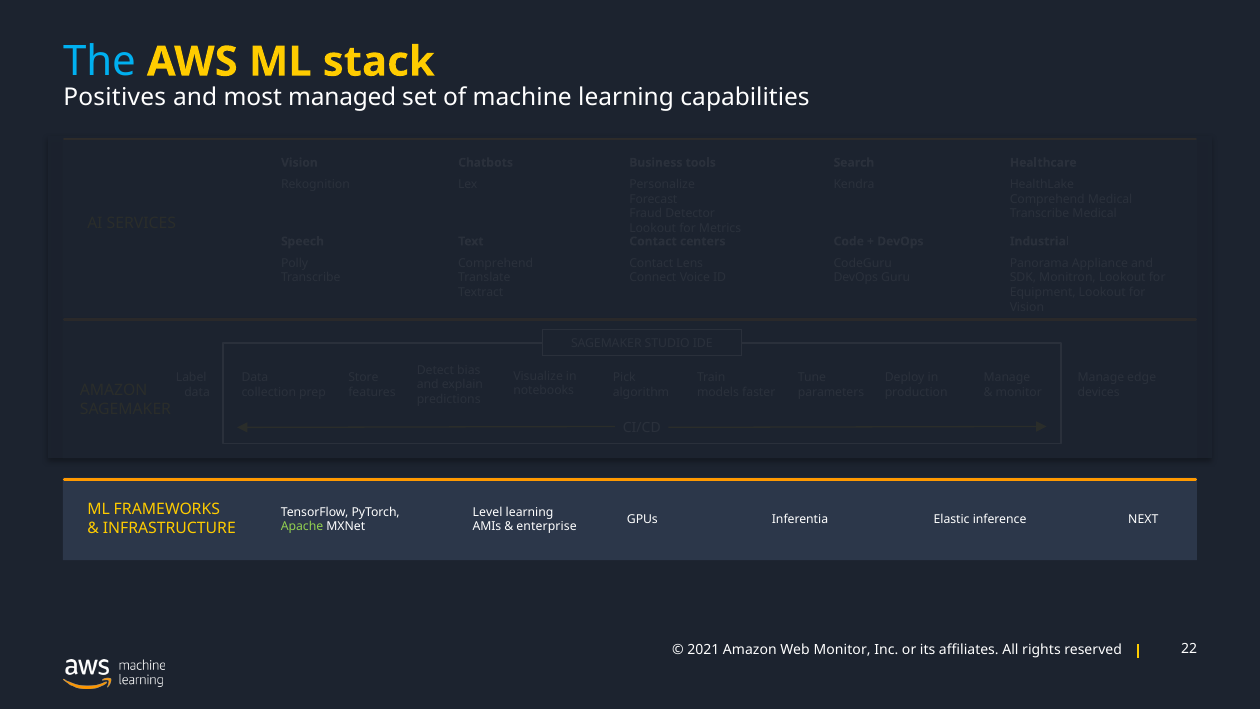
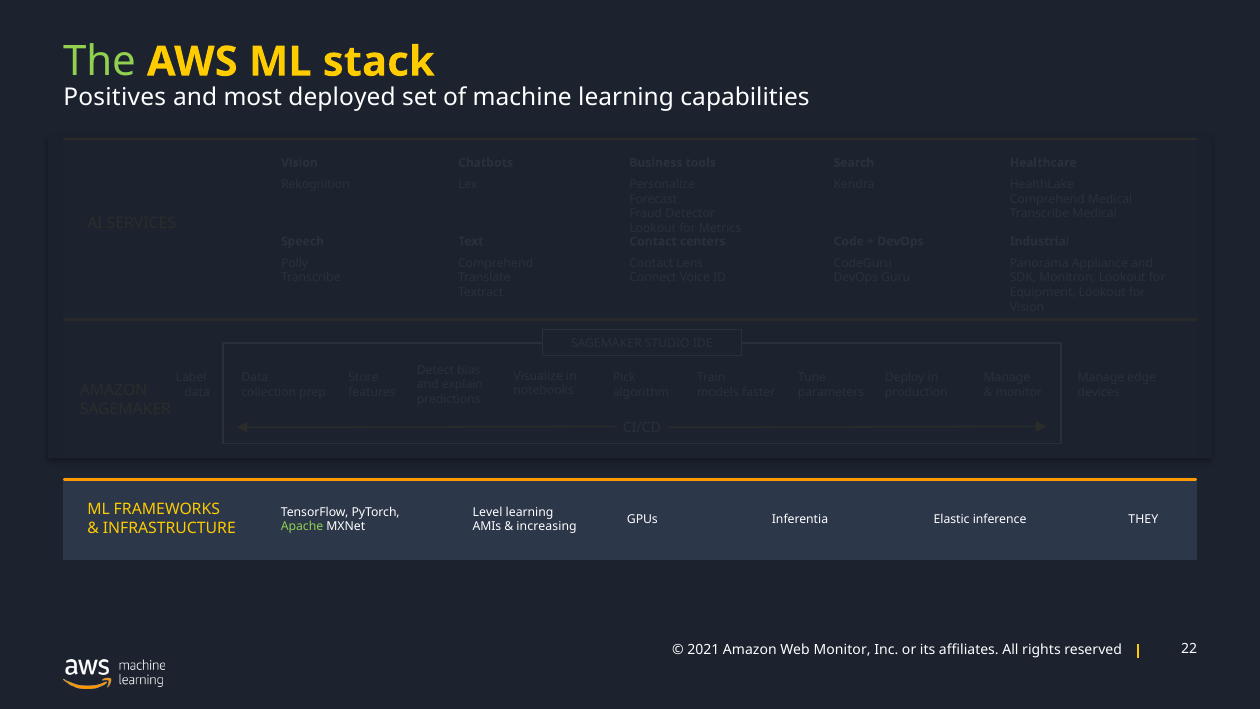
The colour: light blue -> light green
managed: managed -> deployed
NEXT: NEXT -> THEY
enterprise: enterprise -> increasing
